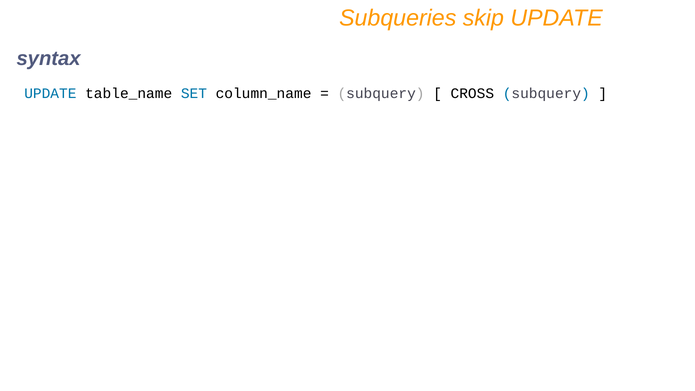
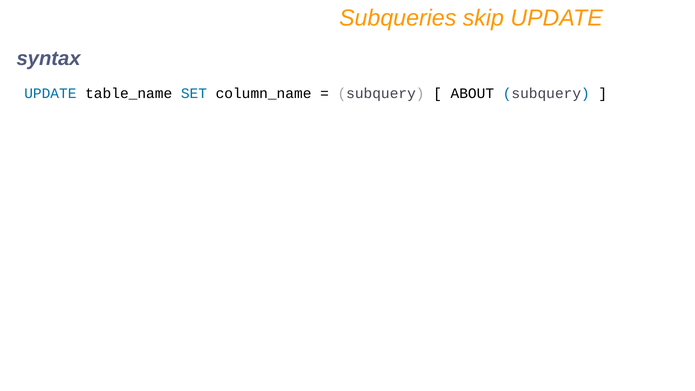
CROSS: CROSS -> ABOUT
